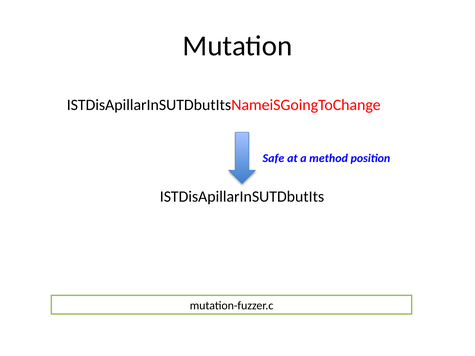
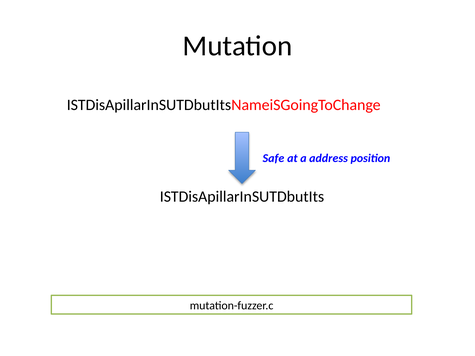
method: method -> address
